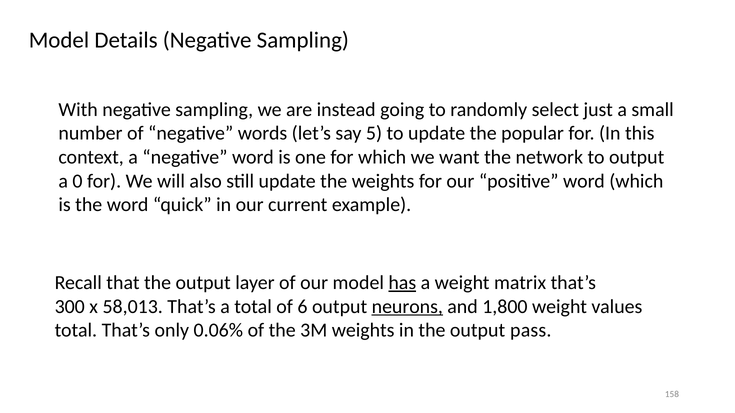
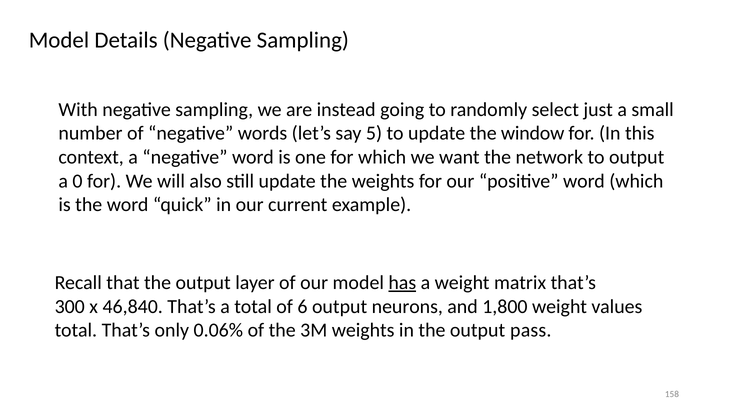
popular: popular -> window
58,013: 58,013 -> 46,840
neurons underline: present -> none
